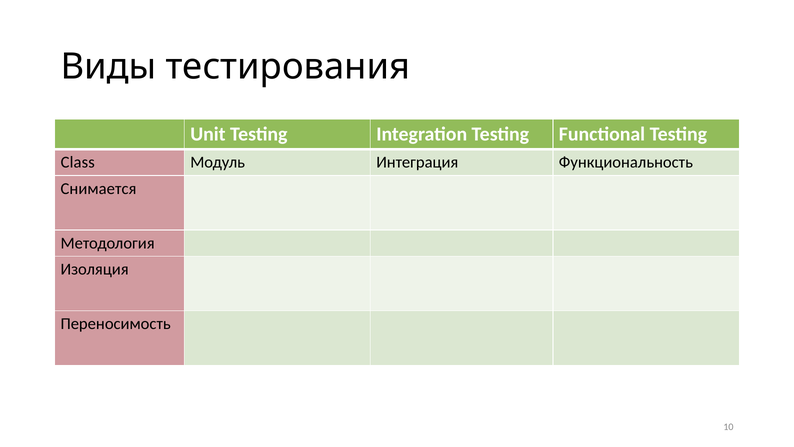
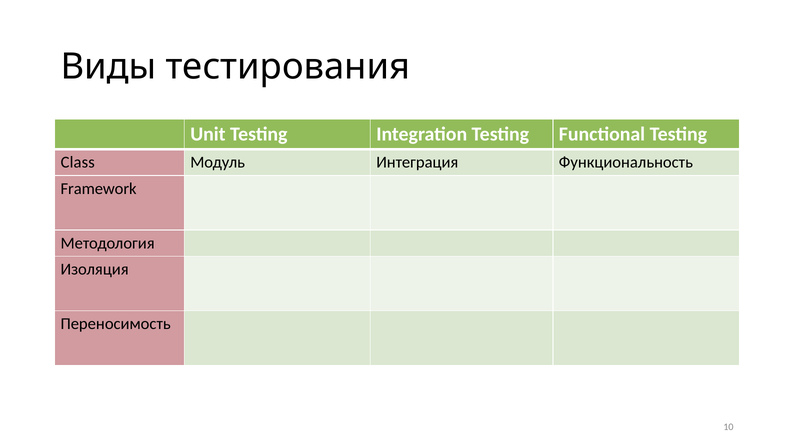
Снимается: Снимается -> Framework
